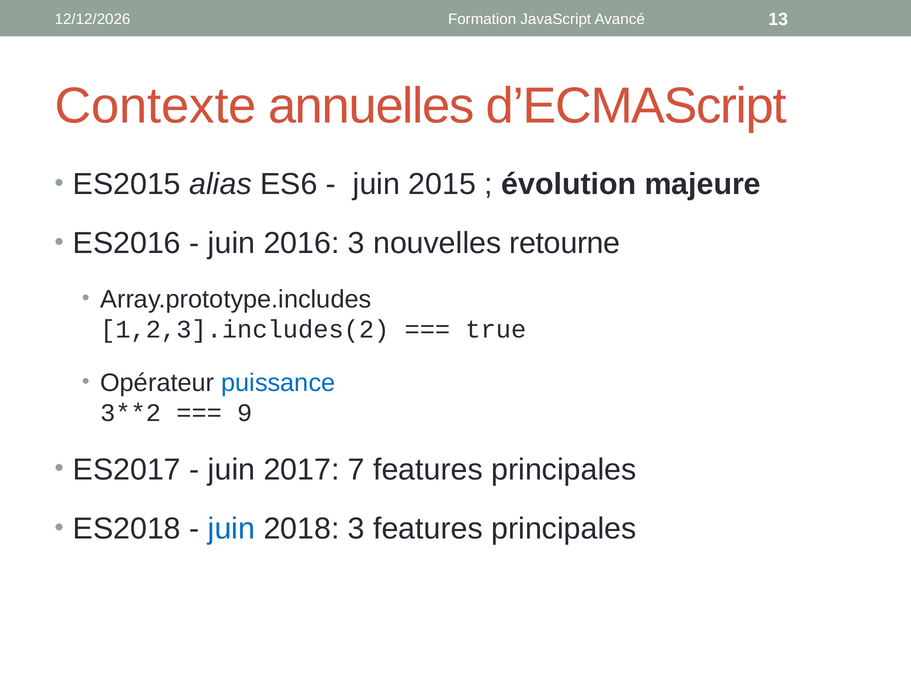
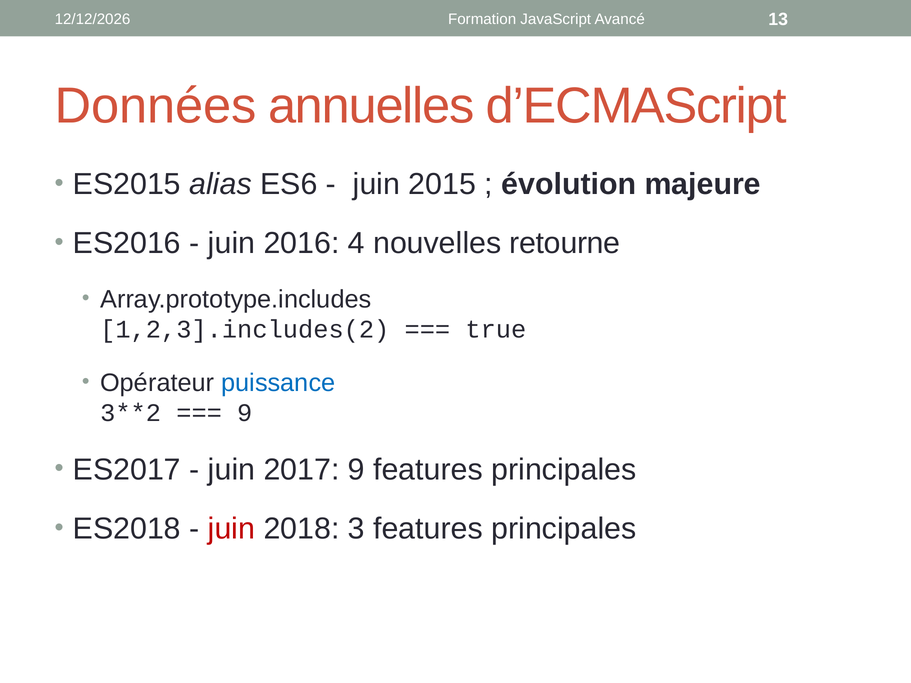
Contexte: Contexte -> Données
2016 3: 3 -> 4
2017 7: 7 -> 9
juin at (231, 529) colour: blue -> red
